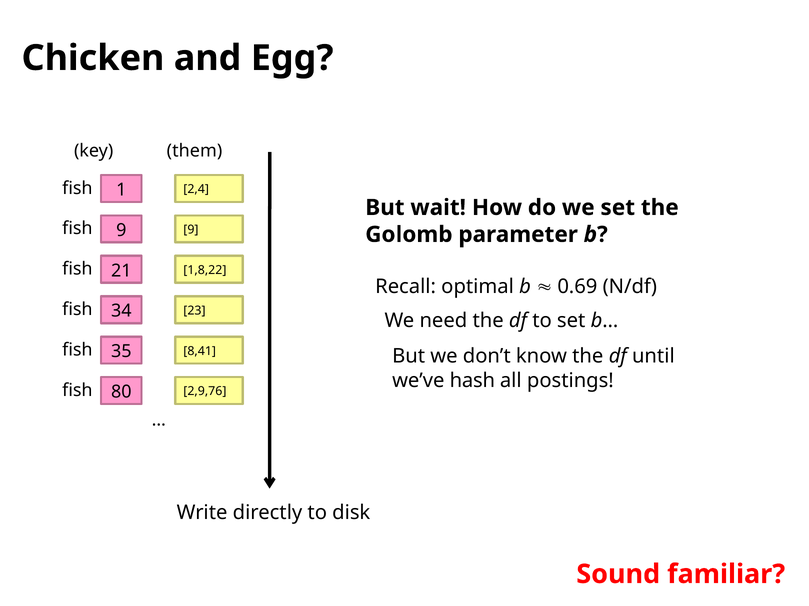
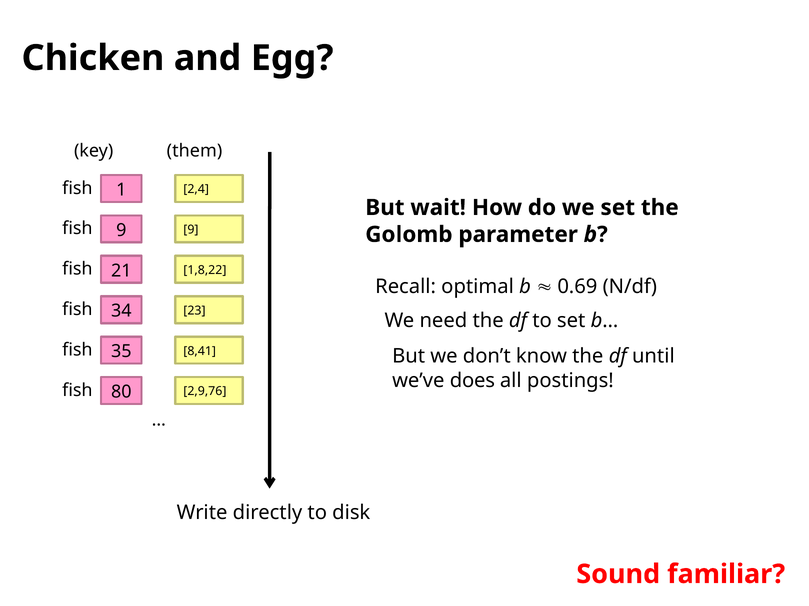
hash: hash -> does
